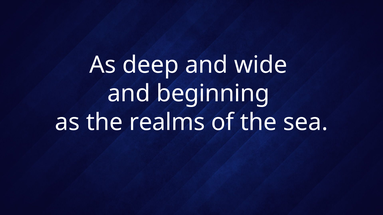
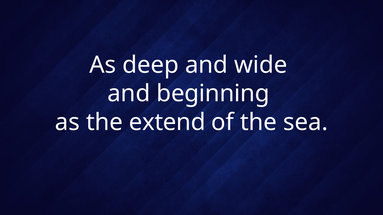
realms: realms -> extend
